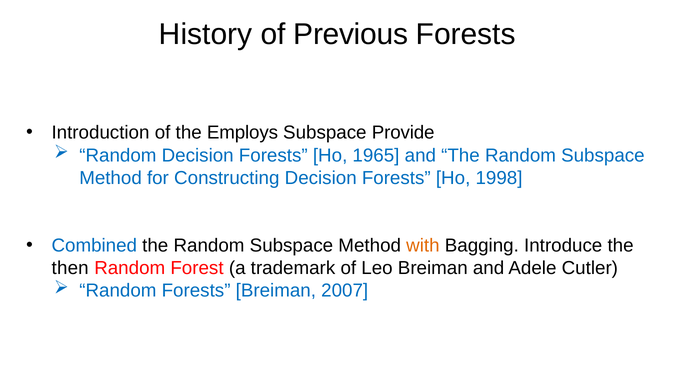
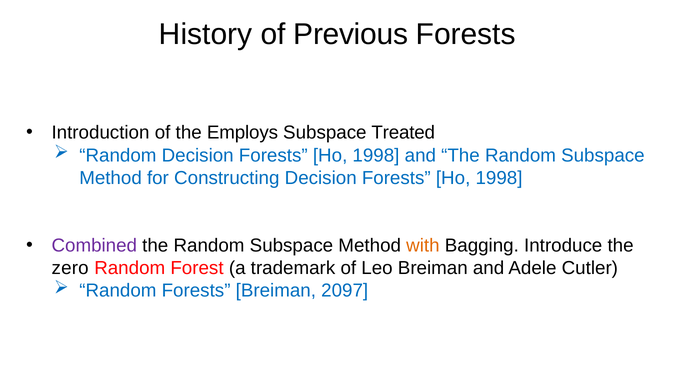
Provide: Provide -> Treated
1965 at (376, 155): 1965 -> 1998
Combined colour: blue -> purple
then: then -> zero
2007: 2007 -> 2097
